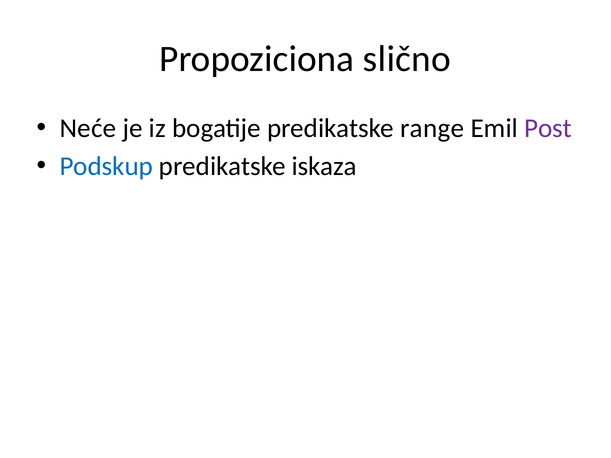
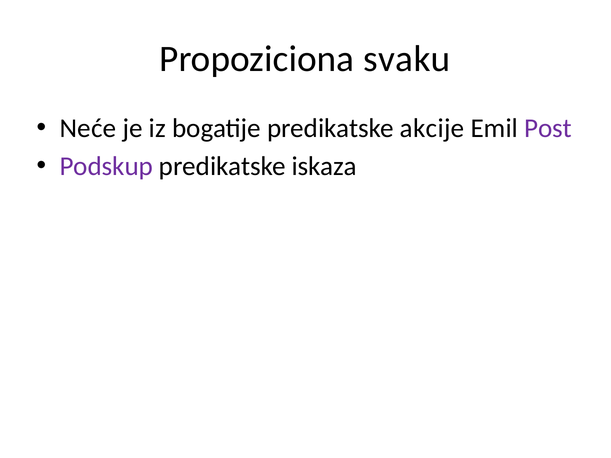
slično: slično -> svaku
range: range -> akcije
Podskup colour: blue -> purple
